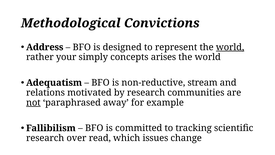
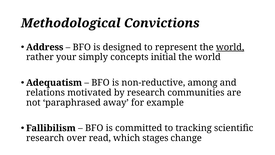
arises: arises -> initial
stream: stream -> among
not underline: present -> none
issues: issues -> stages
